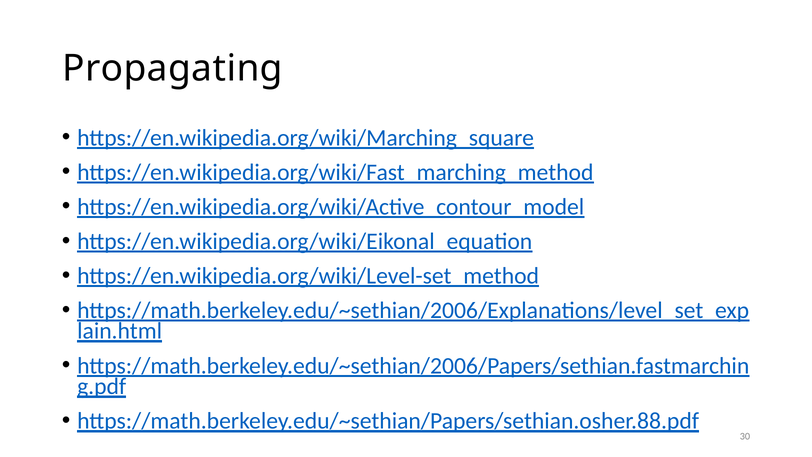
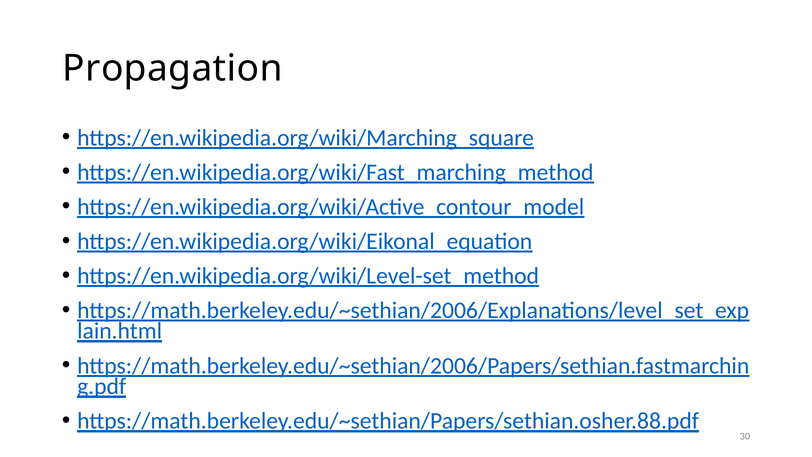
Propagating: Propagating -> Propagation
